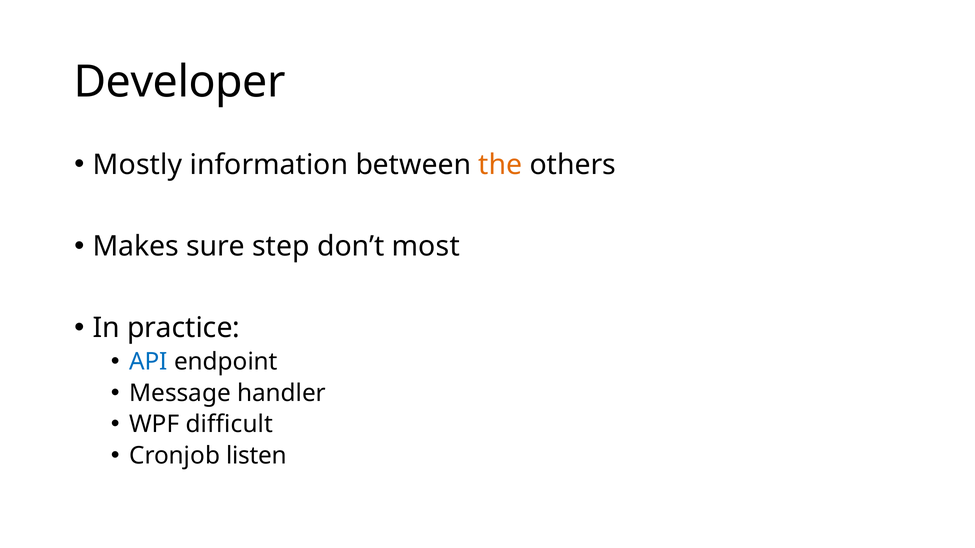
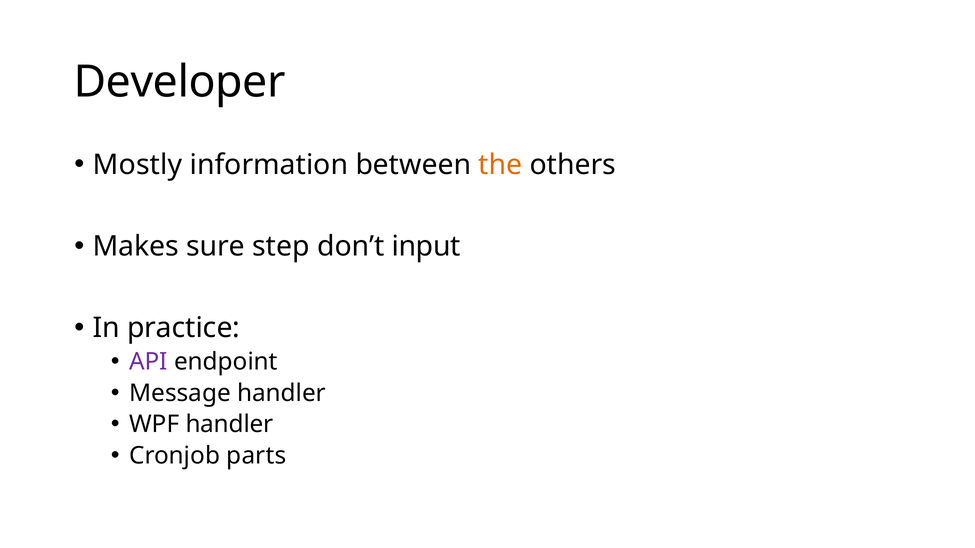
most: most -> input
API colour: blue -> purple
WPF difficult: difficult -> handler
listen: listen -> parts
